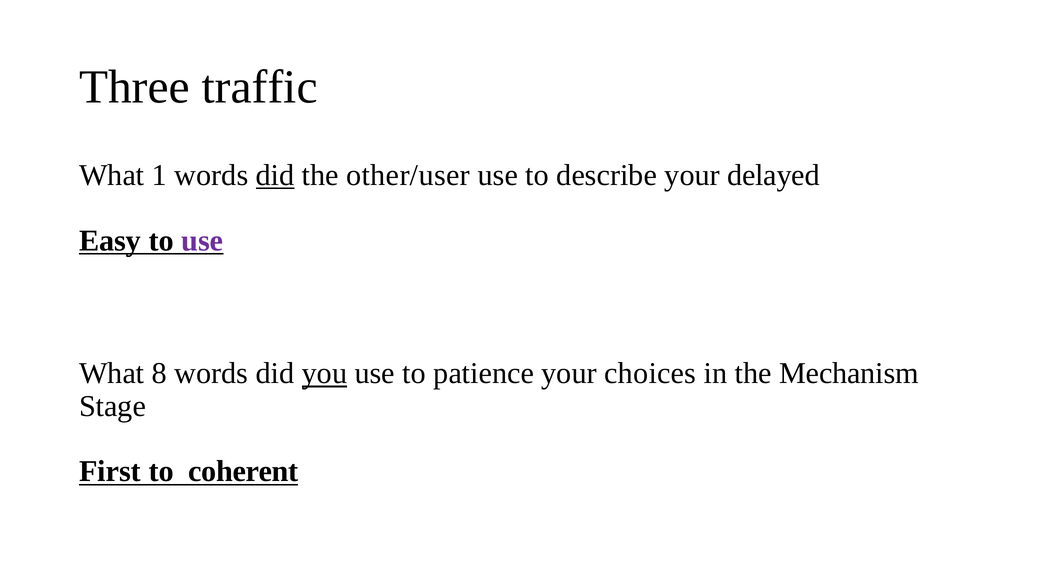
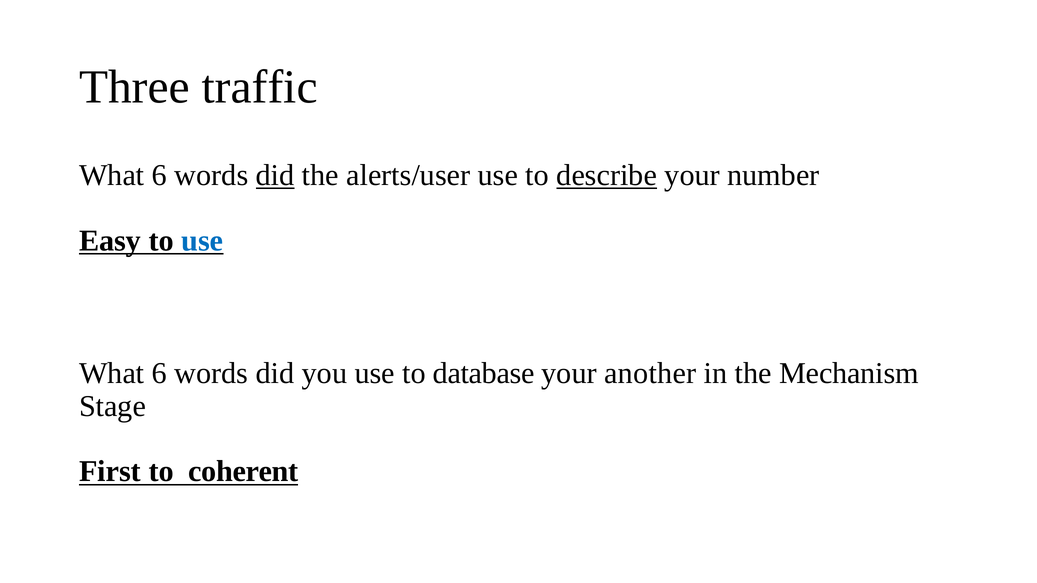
1 at (159, 175): 1 -> 6
other/user: other/user -> alerts/user
describe underline: none -> present
delayed: delayed -> number
use at (202, 241) colour: purple -> blue
8 at (159, 374): 8 -> 6
you underline: present -> none
patience: patience -> database
choices: choices -> another
